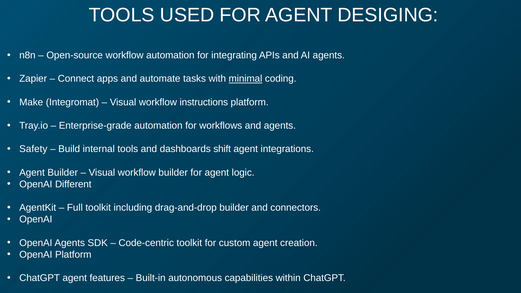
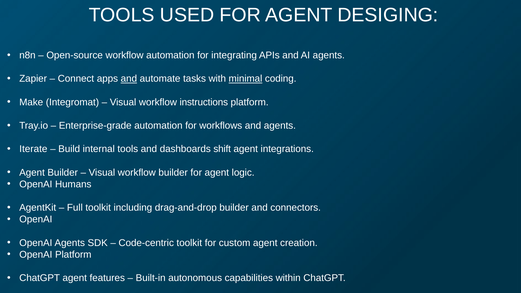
and at (129, 79) underline: none -> present
Safety: Safety -> Iterate
Different: Different -> Humans
